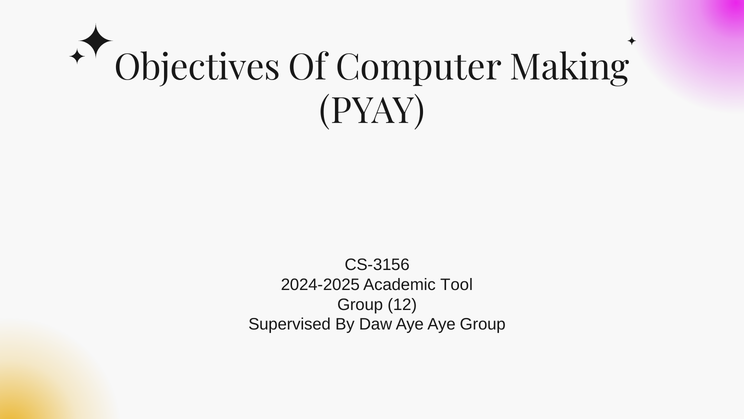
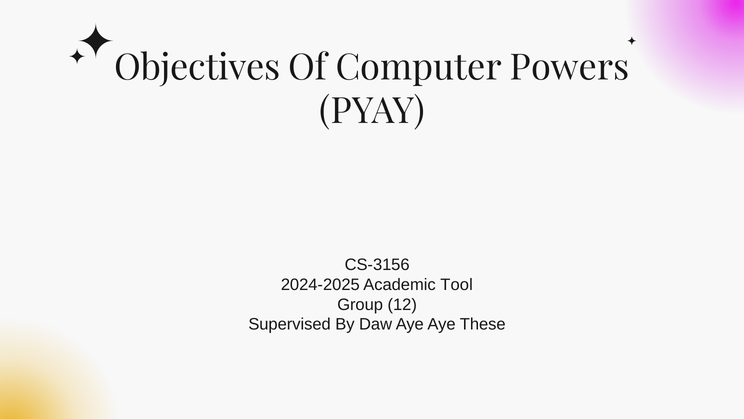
Making: Making -> Powers
Aye Group: Group -> These
